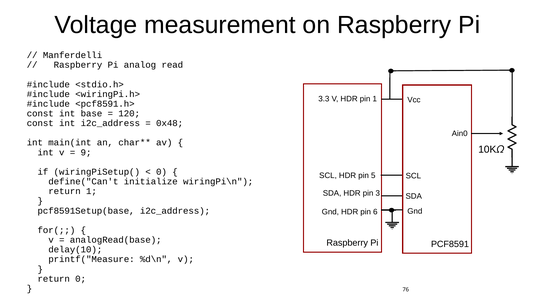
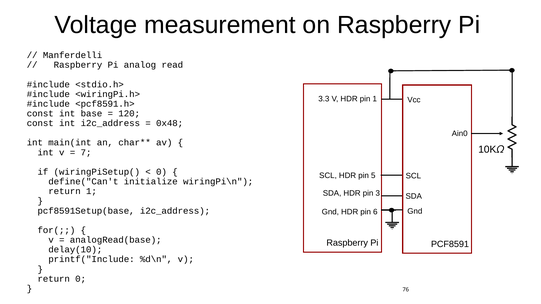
9: 9 -> 7
printf("Measure: printf("Measure -> printf("Include
